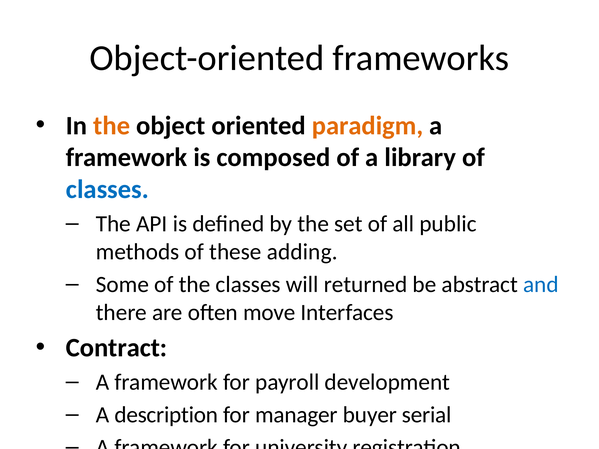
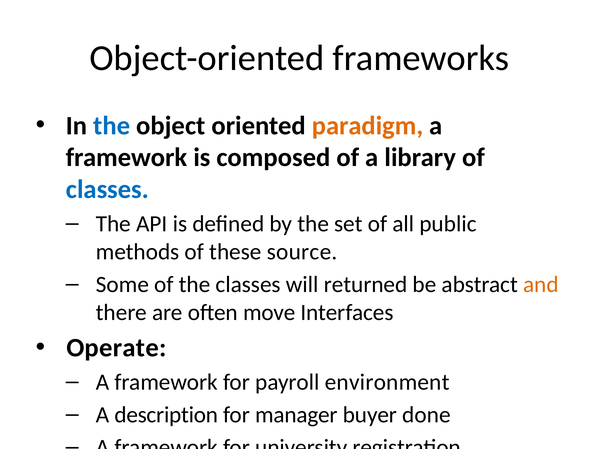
the at (112, 126) colour: orange -> blue
adding: adding -> source
and colour: blue -> orange
Contract: Contract -> Operate
development: development -> environment
serial: serial -> done
